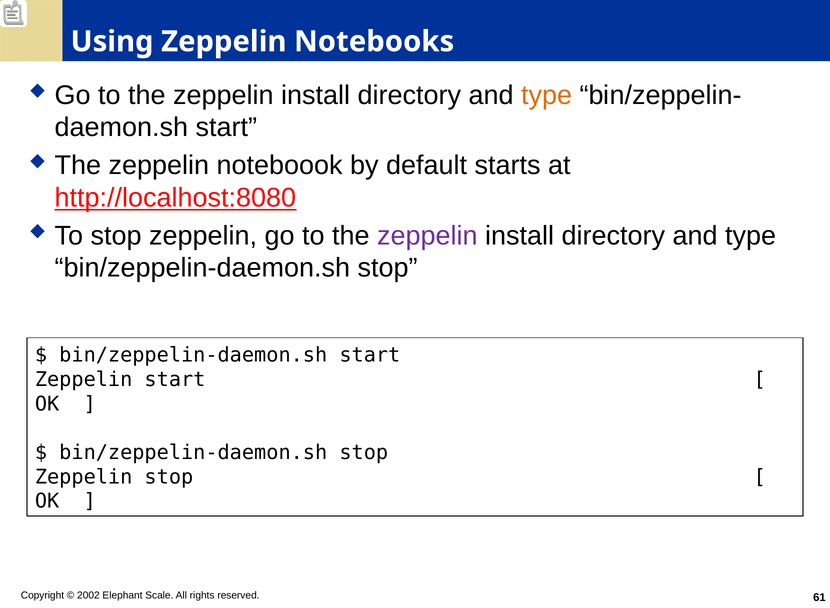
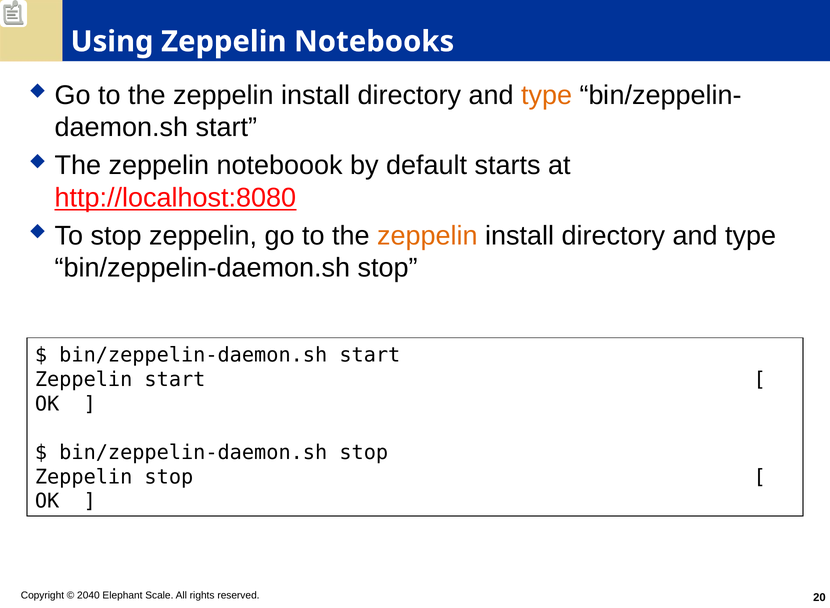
zeppelin at (427, 235) colour: purple -> orange
2002: 2002 -> 2040
61: 61 -> 20
